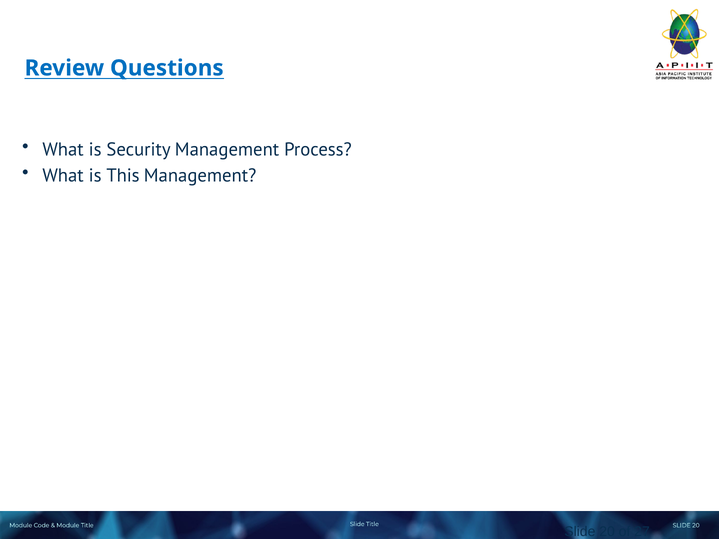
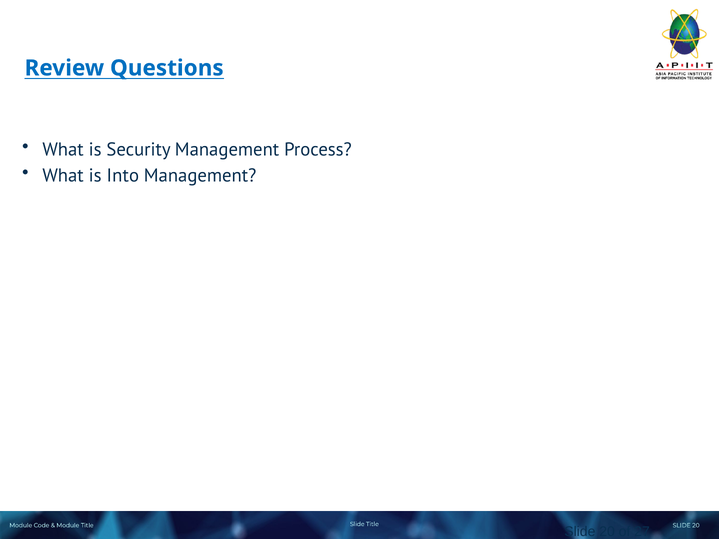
This: This -> Into
